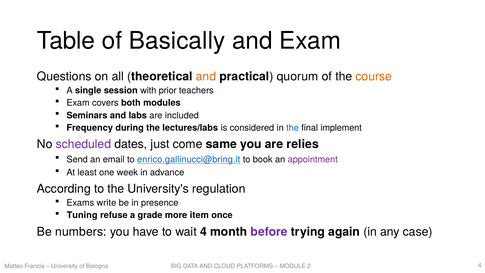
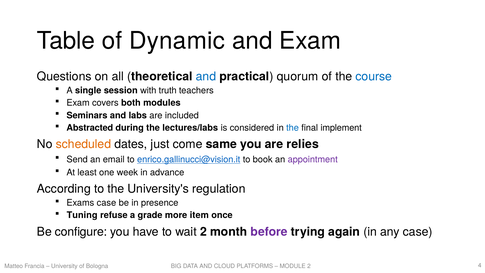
Basically: Basically -> Dynamic
and at (206, 77) colour: orange -> blue
course colour: orange -> blue
prior: prior -> truth
Frequency: Frequency -> Abstracted
scheduled colour: purple -> orange
enrico.gallinucci@bring.it: enrico.gallinucci@bring.it -> enrico.gallinucci@vision.it
Exams write: write -> case
numbers: numbers -> configure
wait 4: 4 -> 2
